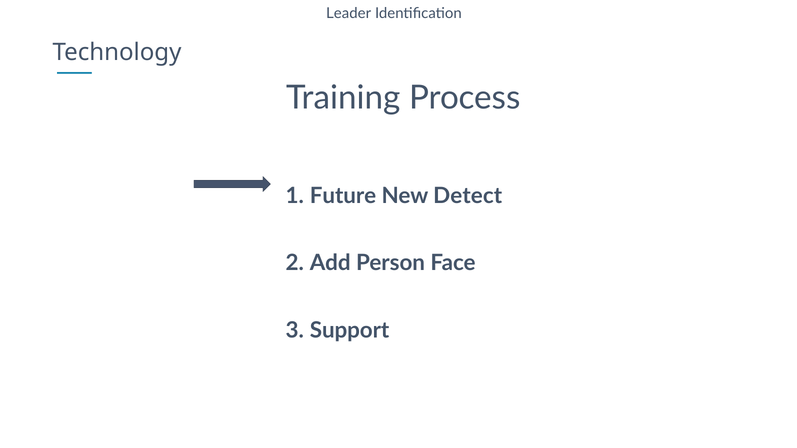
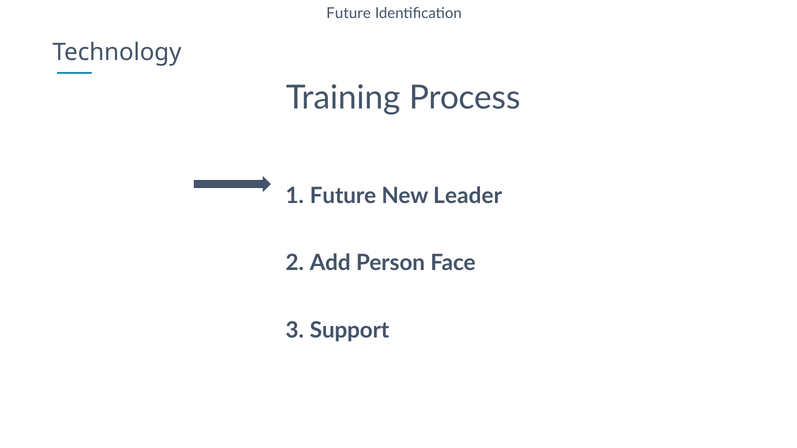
Leader at (349, 13): Leader -> Future
Detect: Detect -> Leader
